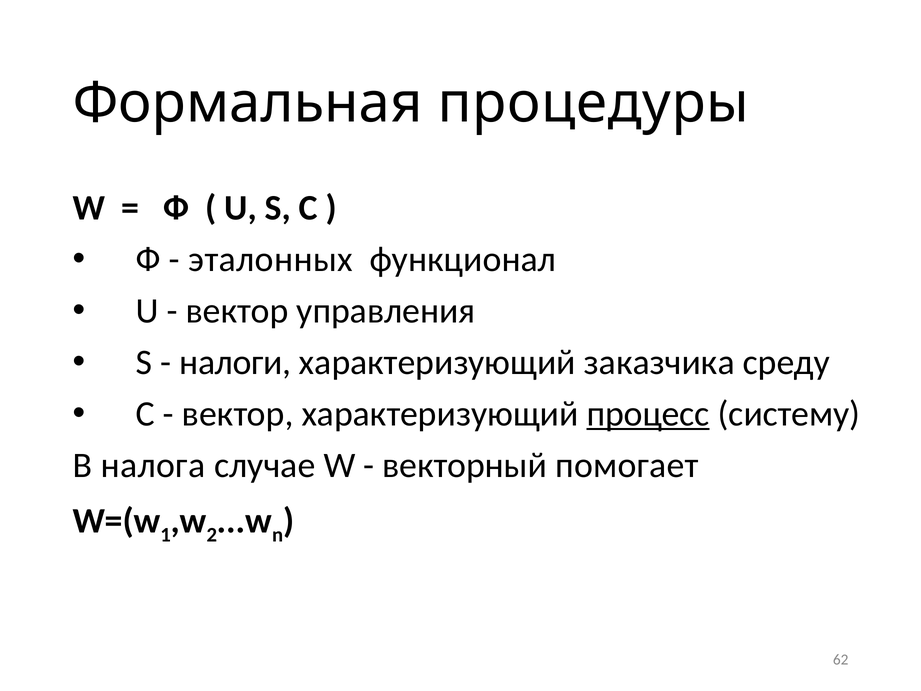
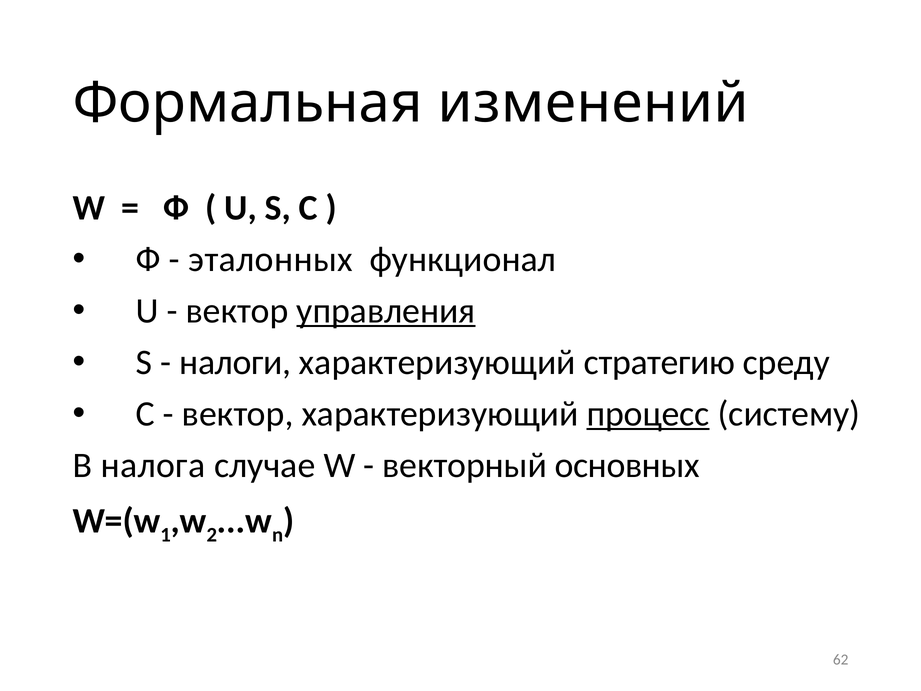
процедуры: процедуры -> изменений
управления underline: none -> present
заказчика: заказчика -> стратегию
помогает: помогает -> основных
